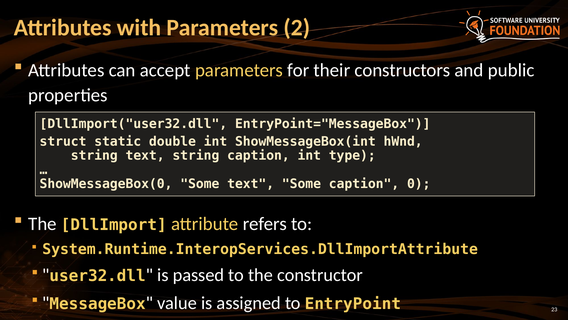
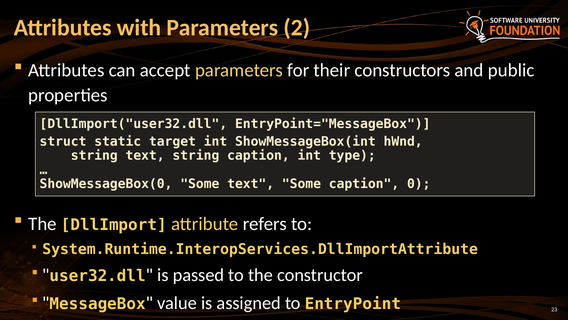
double: double -> target
